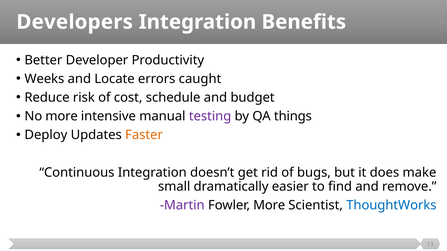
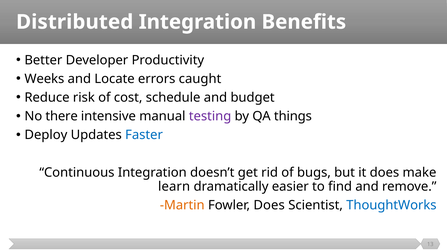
Developers: Developers -> Distributed
No more: more -> there
Faster colour: orange -> blue
small: small -> learn
Martin colour: purple -> orange
Fowler More: More -> Does
